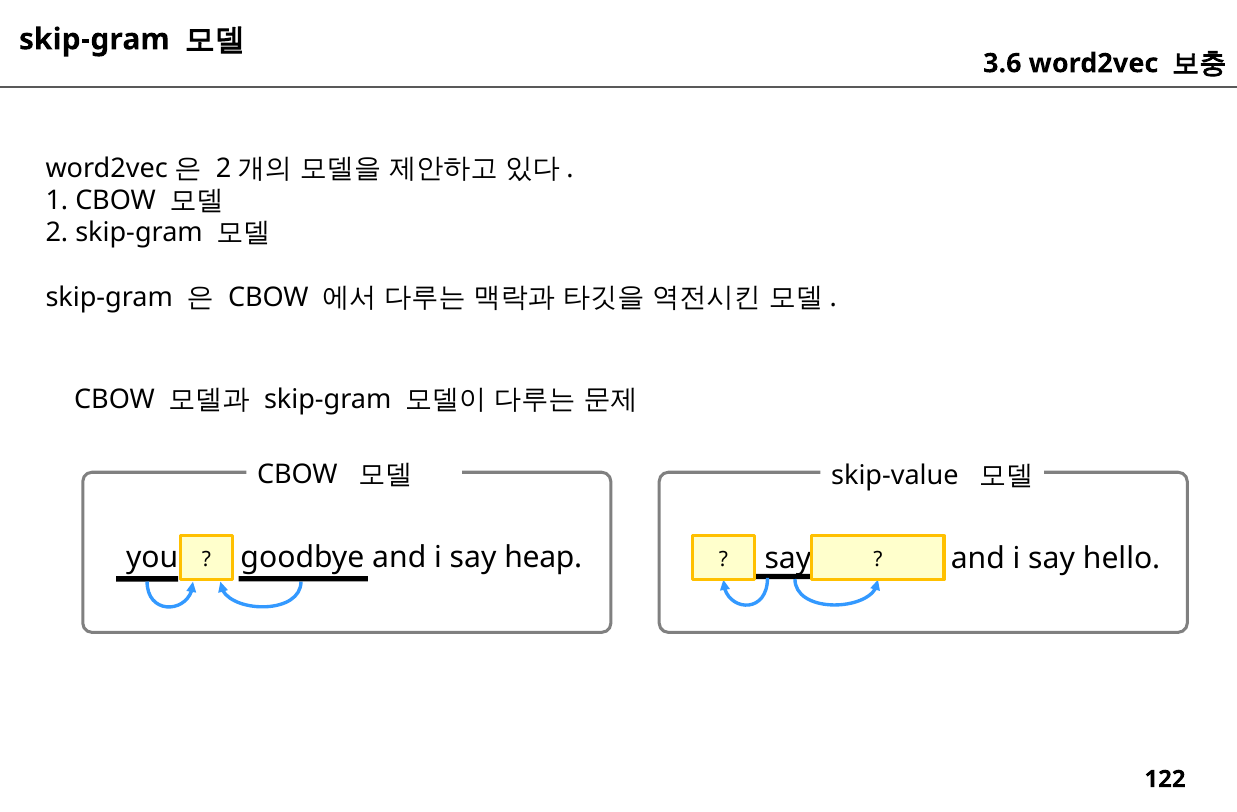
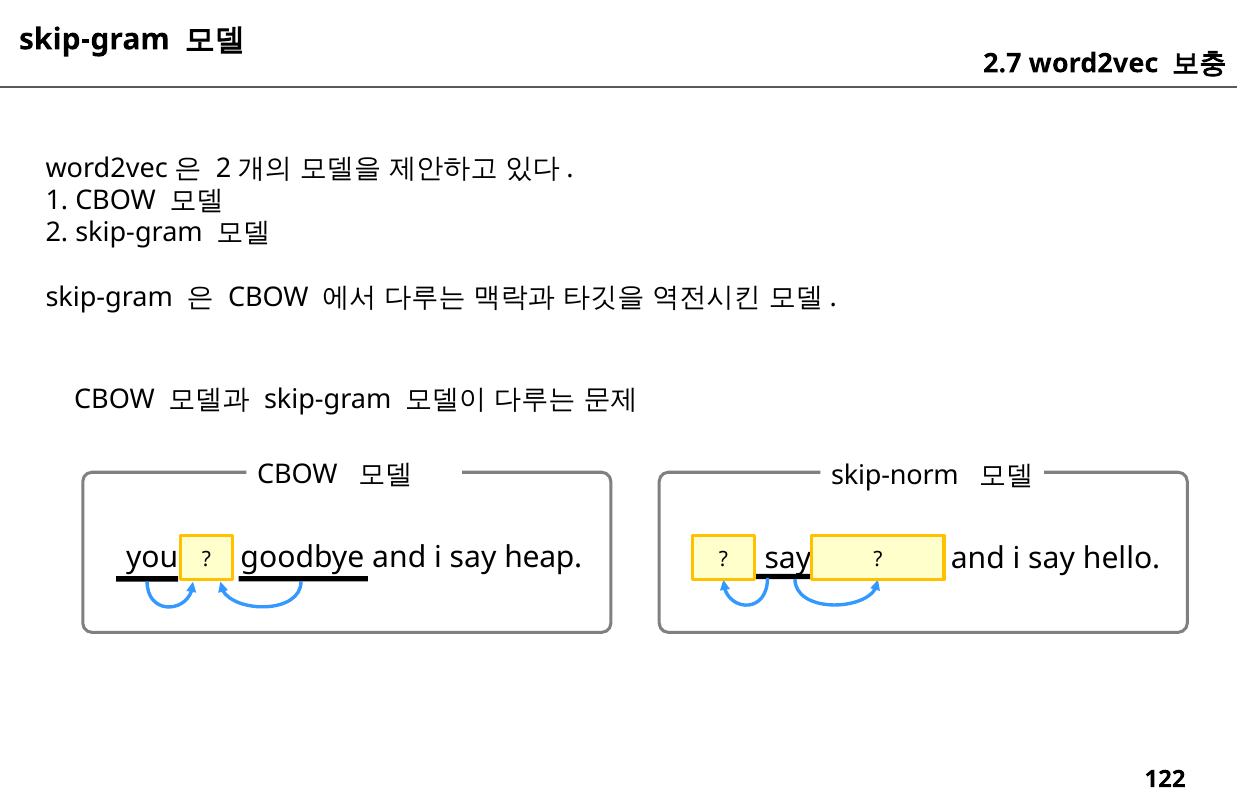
3.6: 3.6 -> 2.7
skip-value: skip-value -> skip-norm
